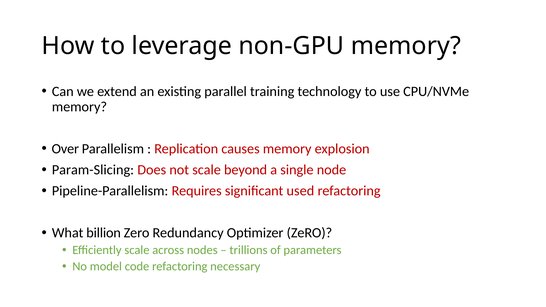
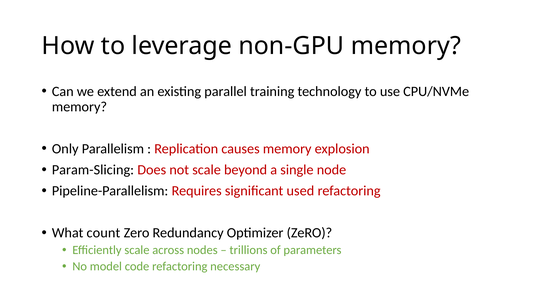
Over: Over -> Only
billion: billion -> count
